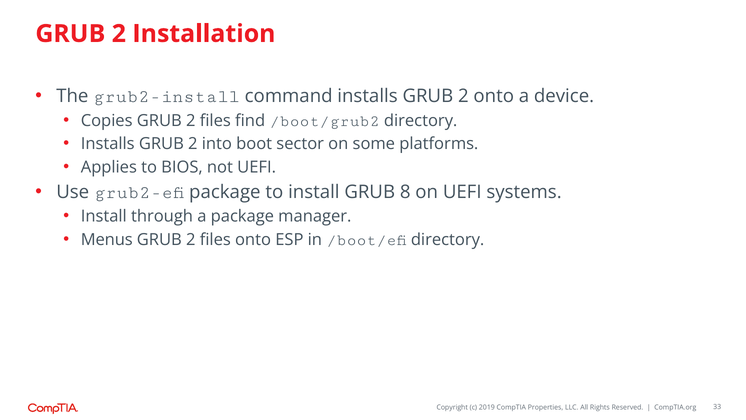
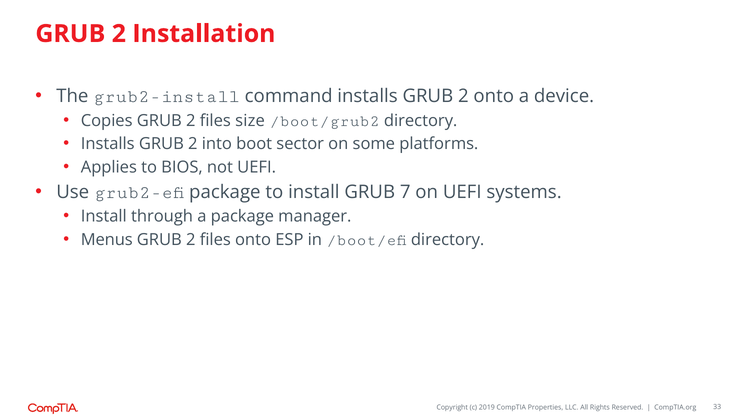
find: find -> size
8: 8 -> 7
